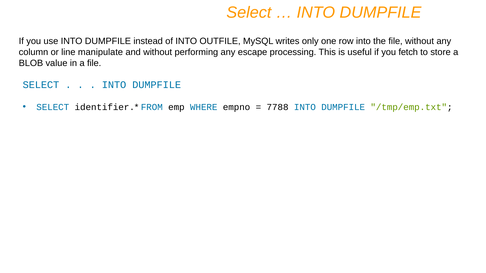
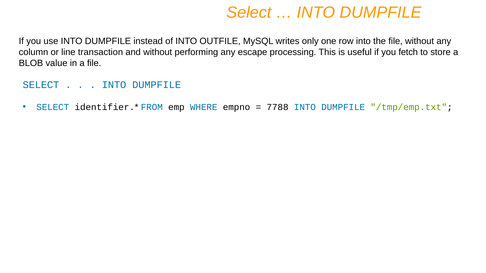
manipulate: manipulate -> transaction
